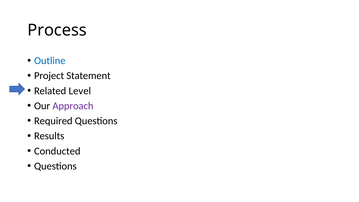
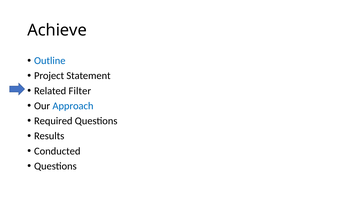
Process: Process -> Achieve
Level: Level -> Filter
Approach colour: purple -> blue
